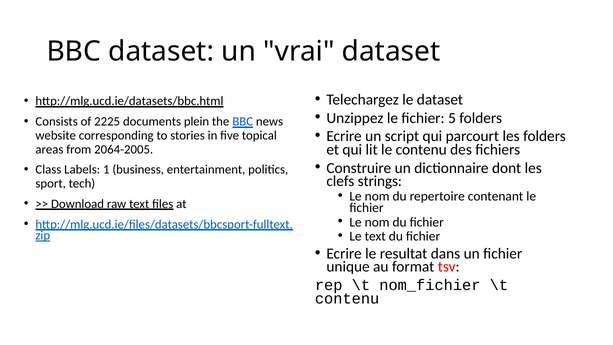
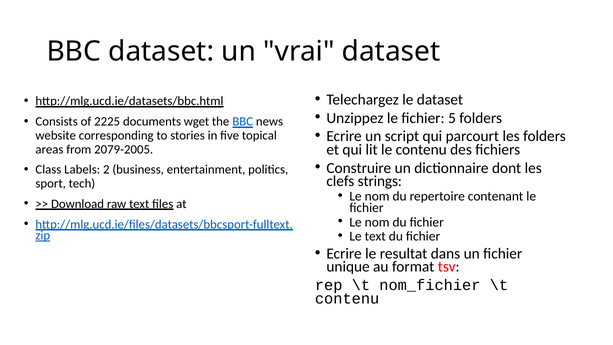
plein: plein -> wget
2064-2005: 2064-2005 -> 2079-2005
1: 1 -> 2
